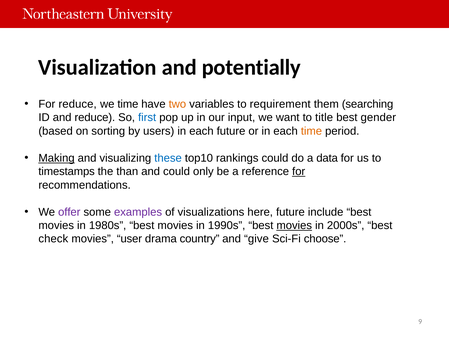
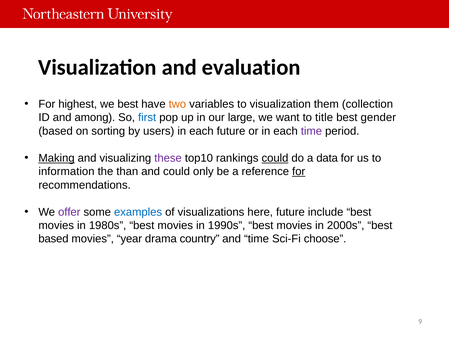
potentially: potentially -> evaluation
For reduce: reduce -> highest
we time: time -> best
to requirement: requirement -> visualization
searching: searching -> collection
and reduce: reduce -> among
input: input -> large
time at (311, 131) colour: orange -> purple
these colour: blue -> purple
could at (275, 158) underline: none -> present
timestamps: timestamps -> information
examples colour: purple -> blue
movies at (294, 225) underline: present -> none
check at (53, 239): check -> based
user: user -> year
and give: give -> time
